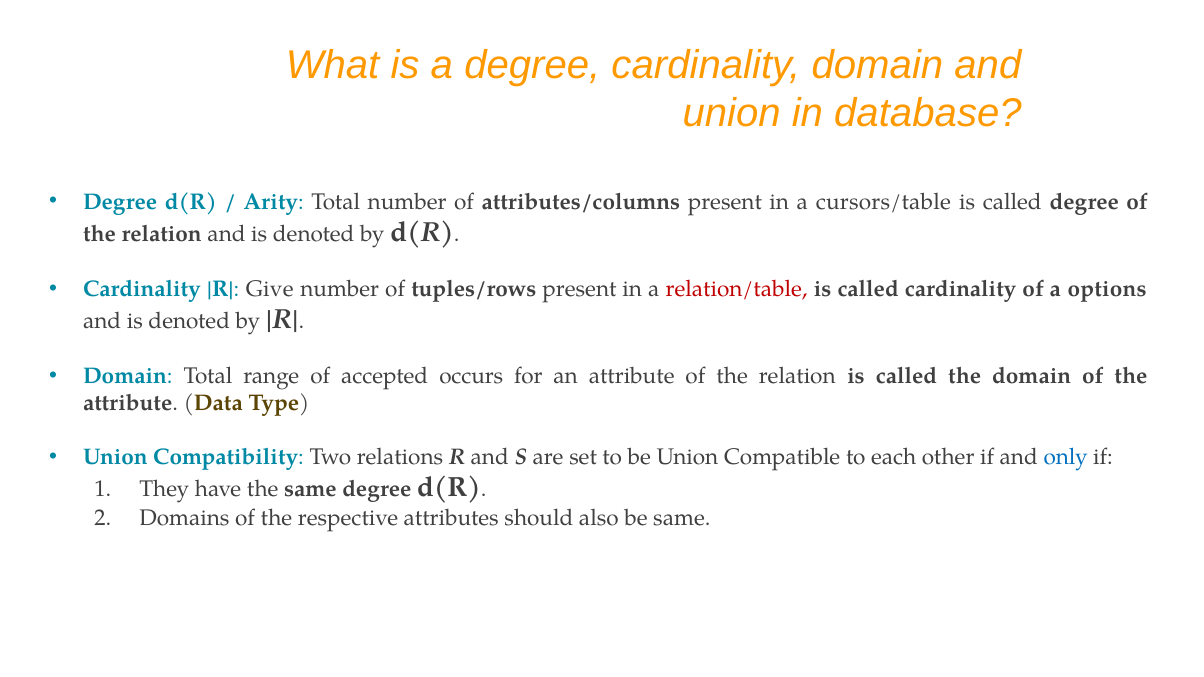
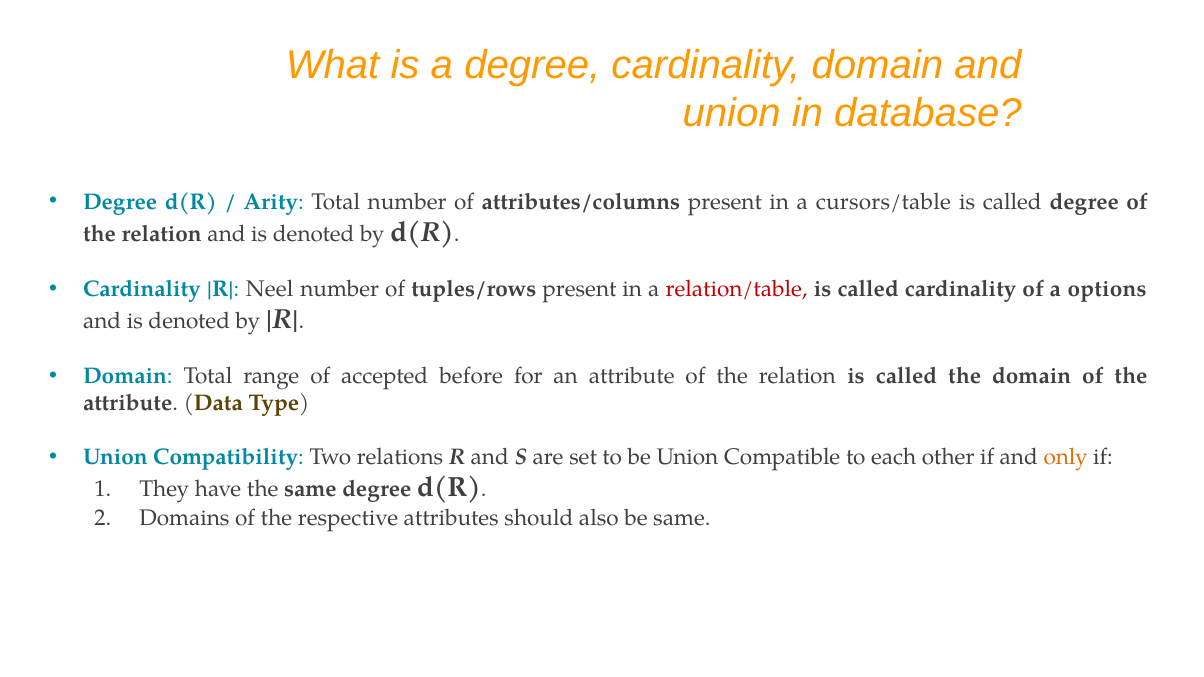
Give: Give -> Neel
occurs: occurs -> before
only colour: blue -> orange
